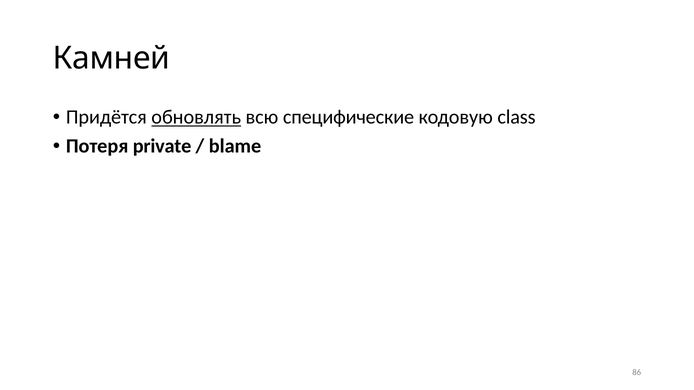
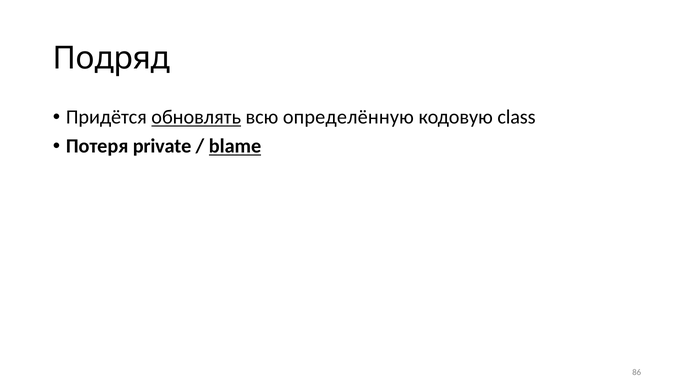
Камней: Камней -> Подряд
специфические: специфические -> определённую
blame underline: none -> present
